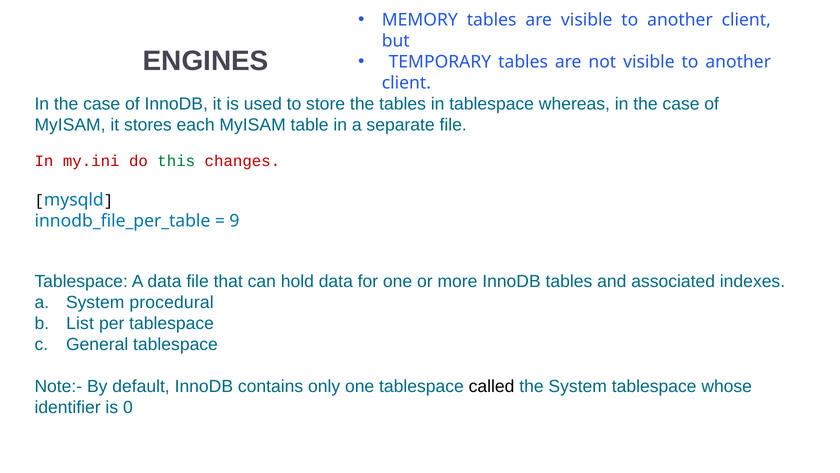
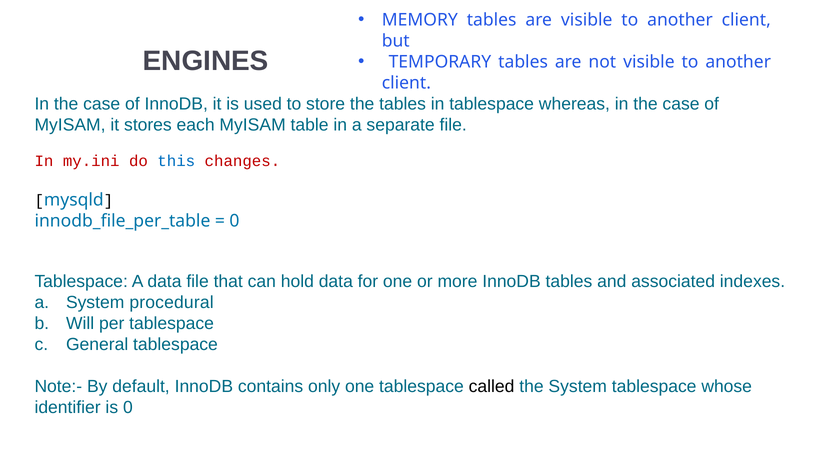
this colour: green -> blue
9 at (234, 221): 9 -> 0
List: List -> Will
